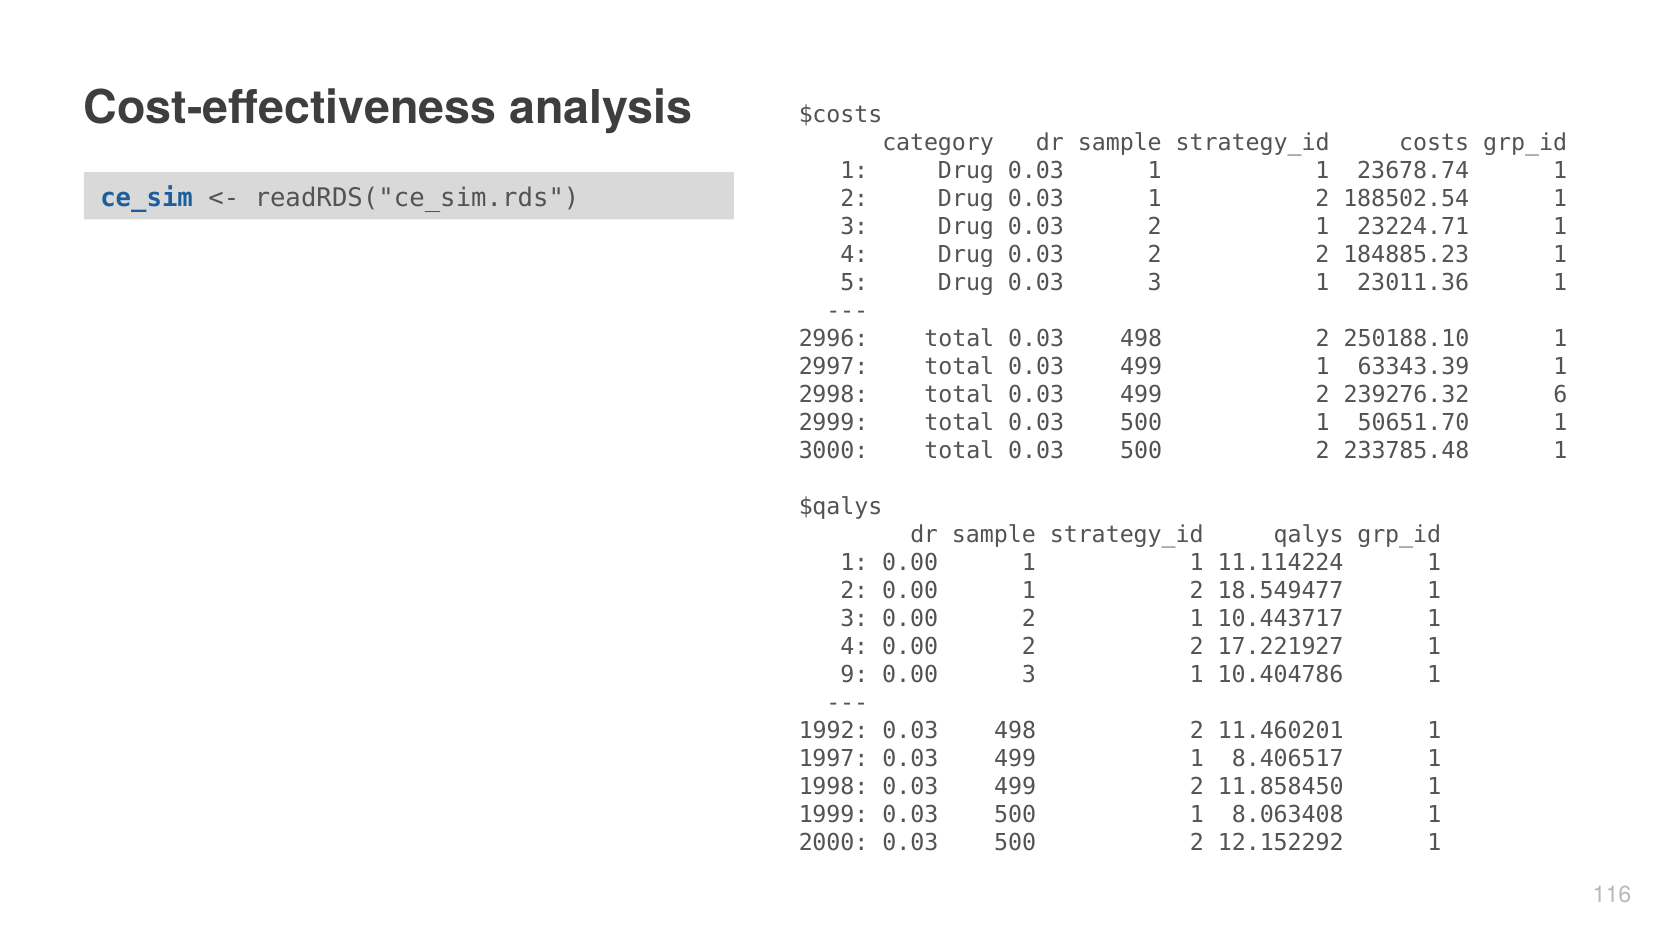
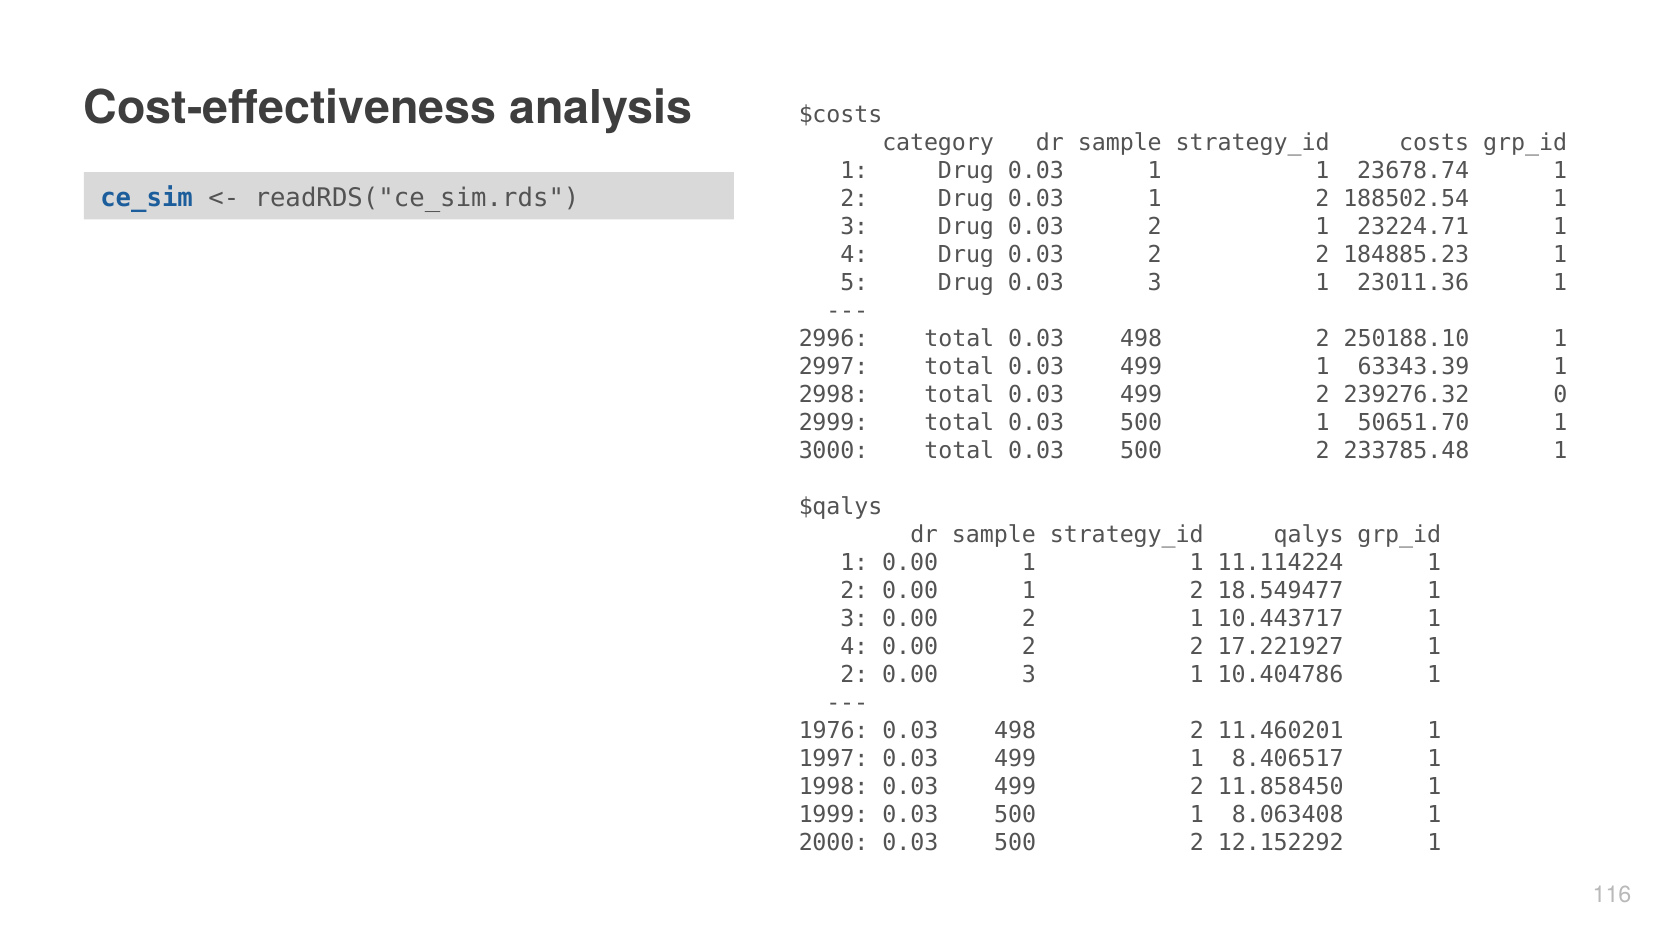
6: 6 -> 0
9 at (854, 674): 9 -> 2
1992: 1992 -> 1976
